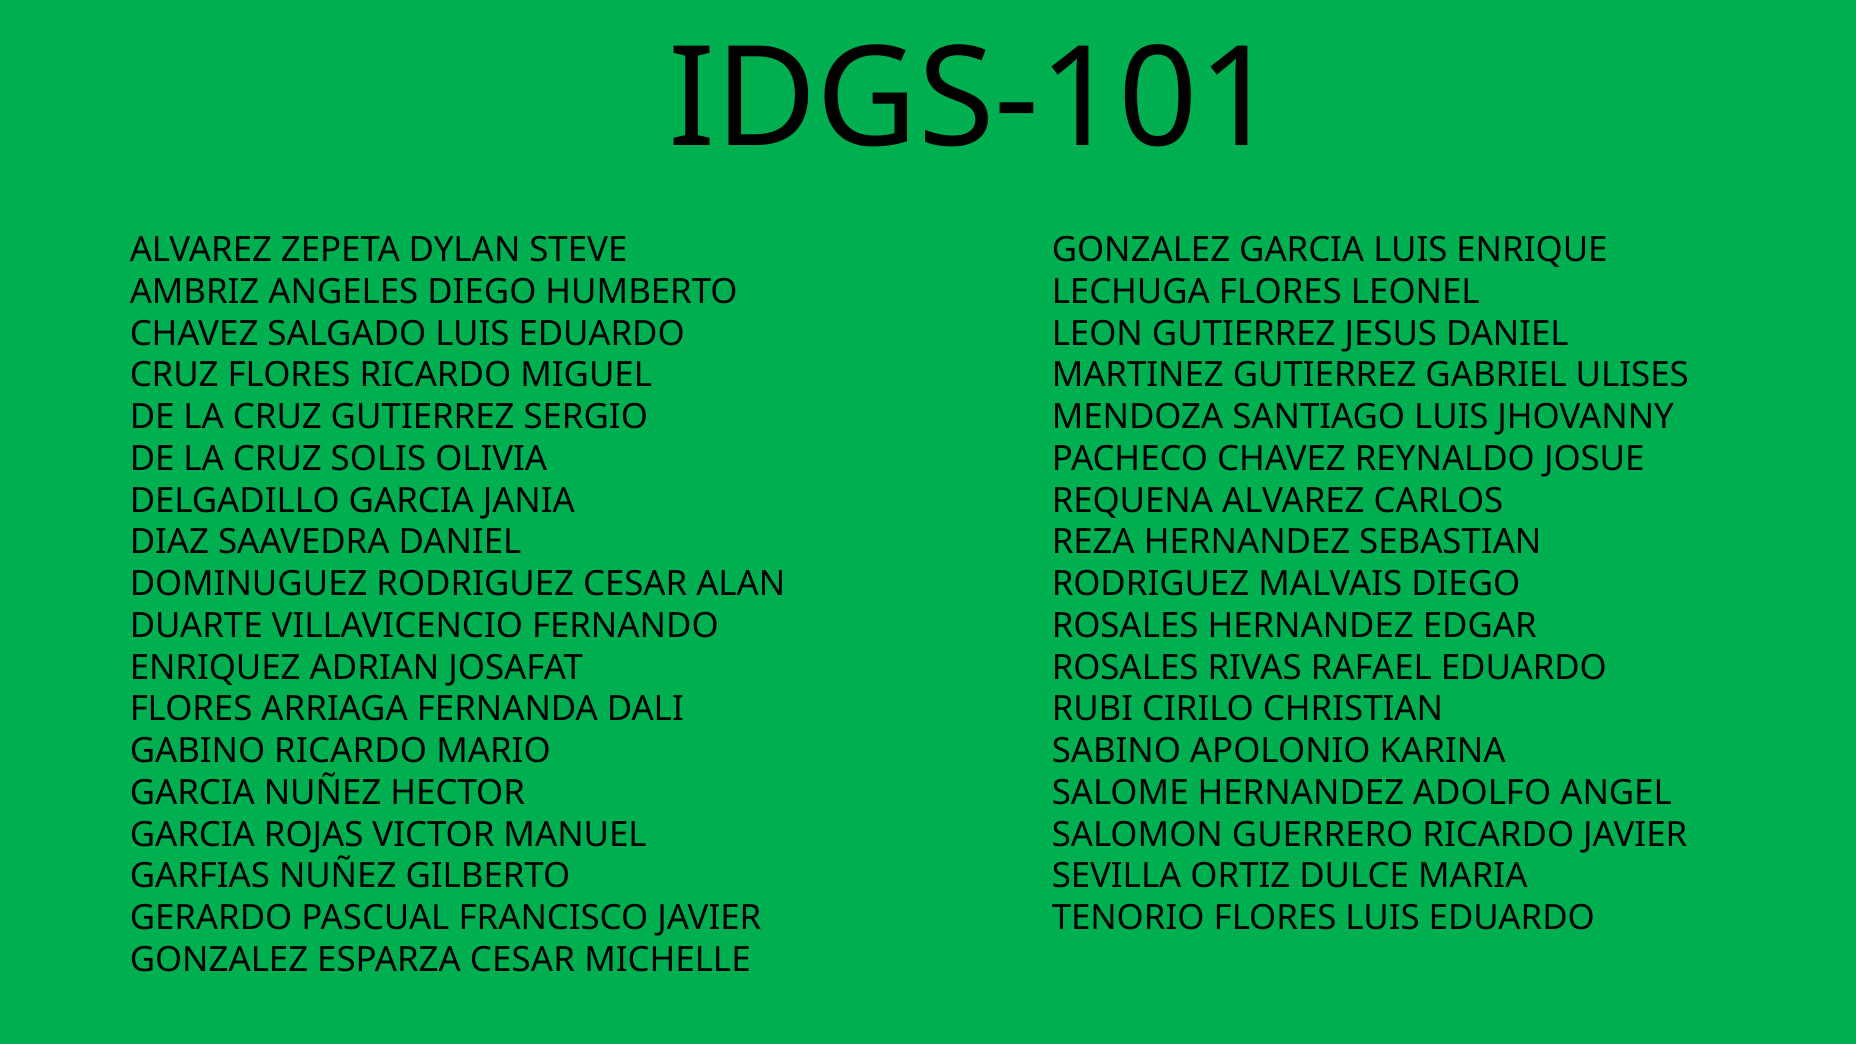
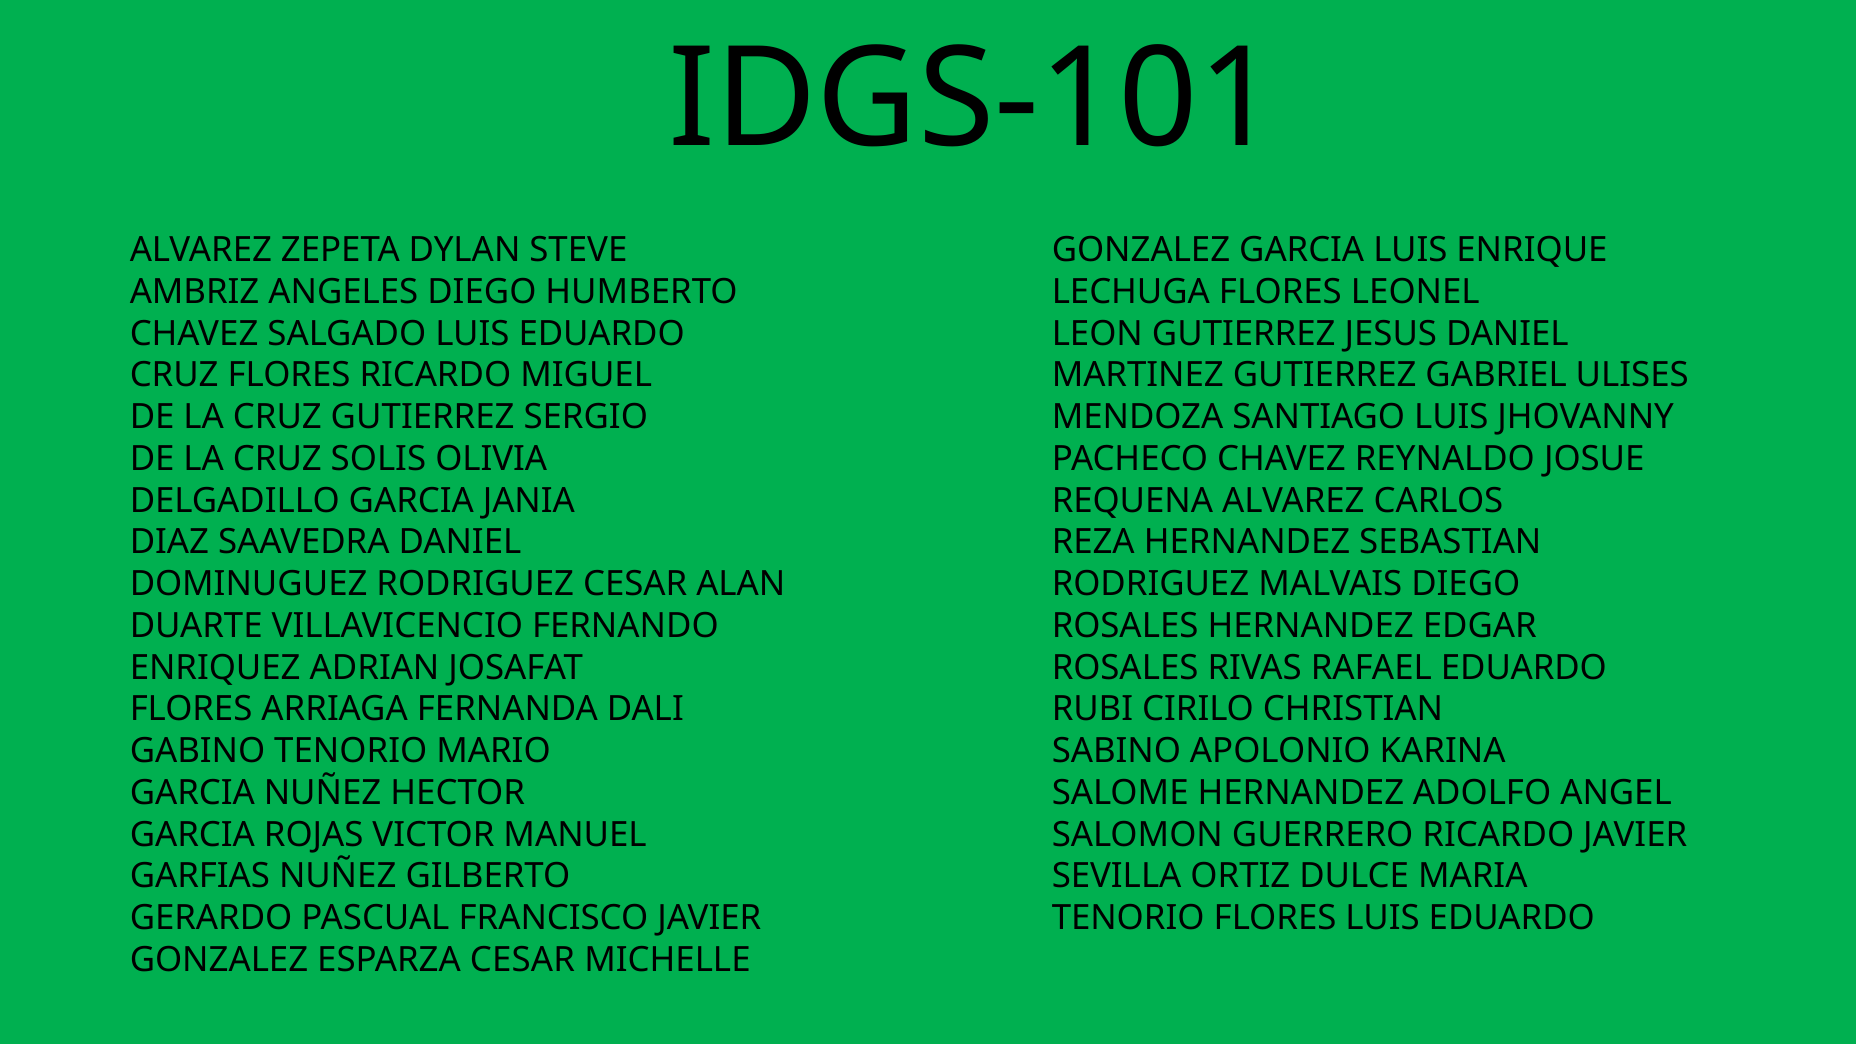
GABINO RICARDO: RICARDO -> TENORIO
